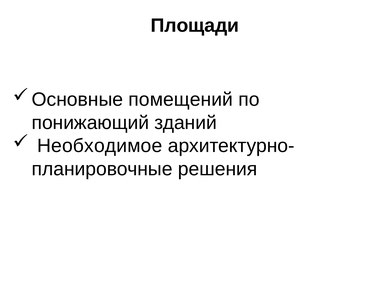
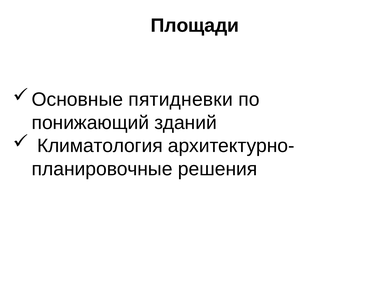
помещений: помещений -> пятидневки
Необходимое: Необходимое -> Климатология
